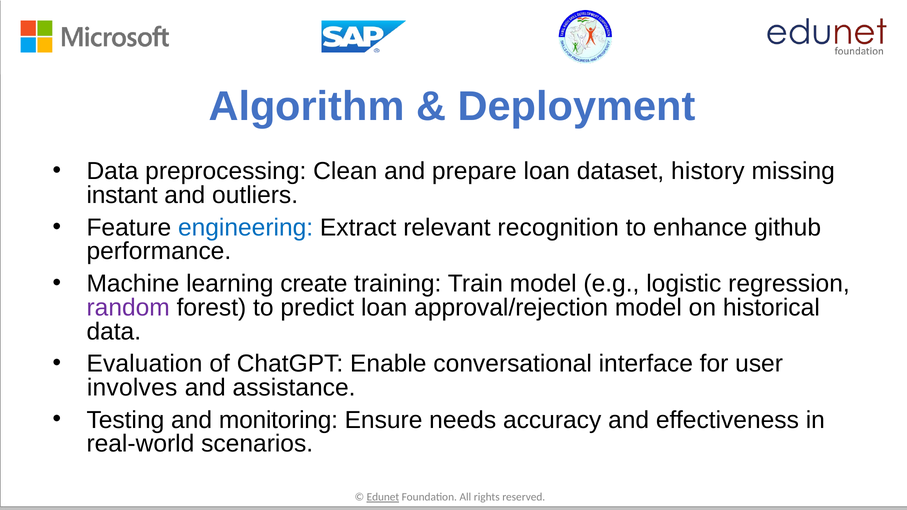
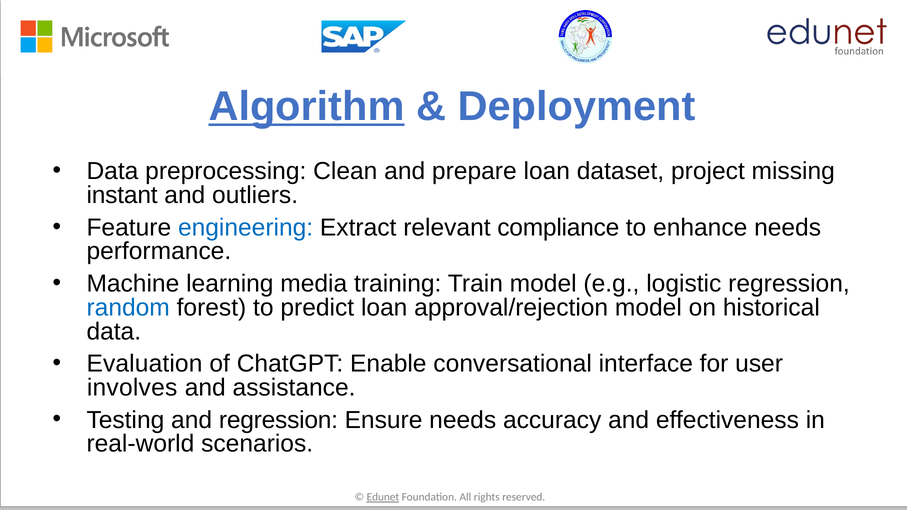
Algorithm underline: none -> present
history: history -> project
recognition: recognition -> compliance
enhance github: github -> needs
create: create -> media
random colour: purple -> blue
and monitoring: monitoring -> regression
